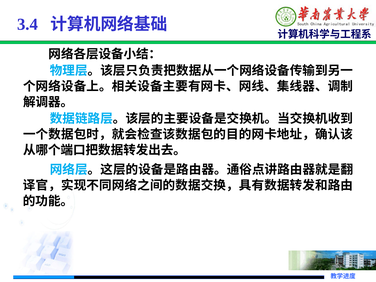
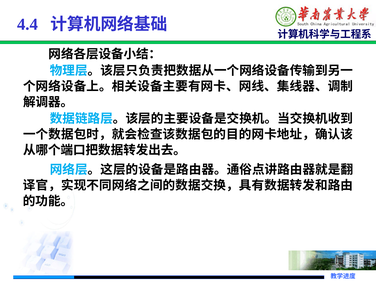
3.4: 3.4 -> 4.4
